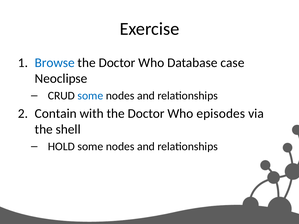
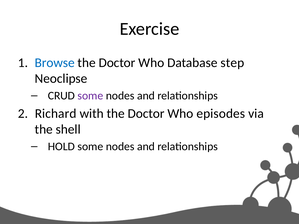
case: case -> step
some at (90, 96) colour: blue -> purple
Contain: Contain -> Richard
